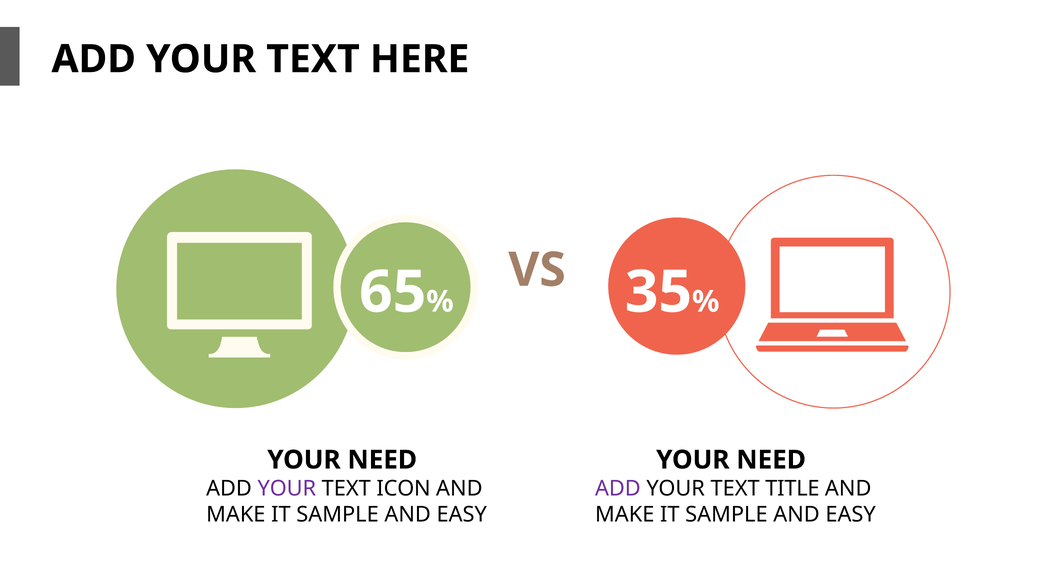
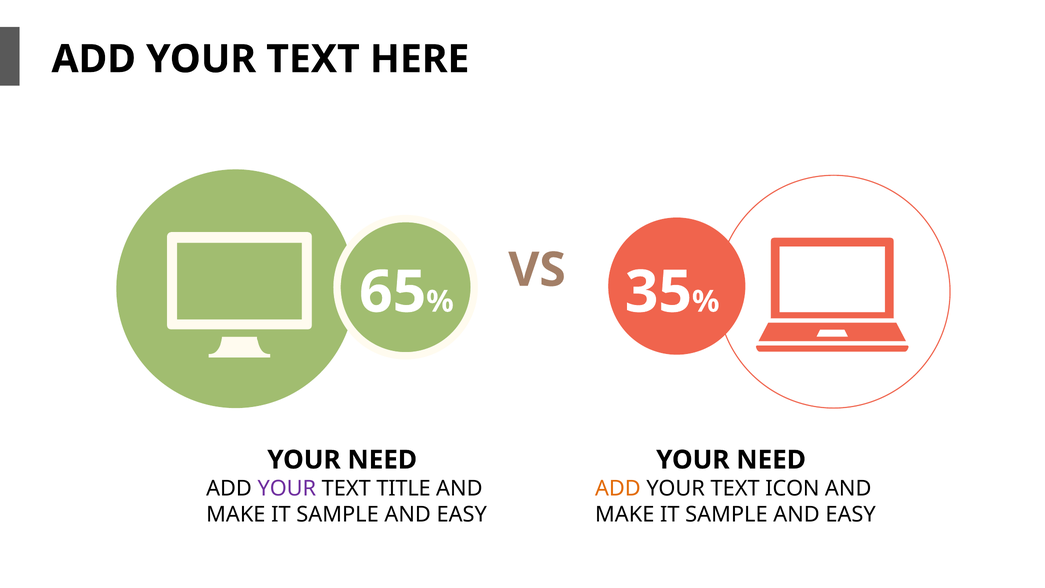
ICON: ICON -> TITLE
ADD at (618, 488) colour: purple -> orange
TITLE: TITLE -> ICON
